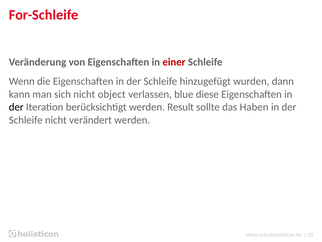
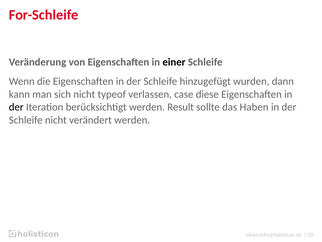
einer colour: red -> black
object: object -> typeof
blue: blue -> case
